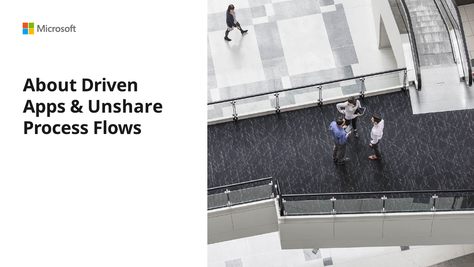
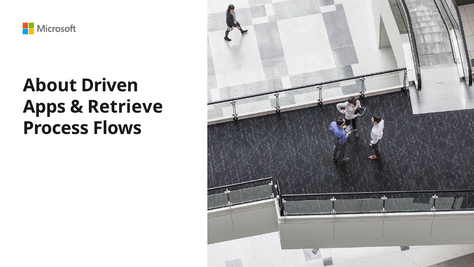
Unshare: Unshare -> Retrieve
